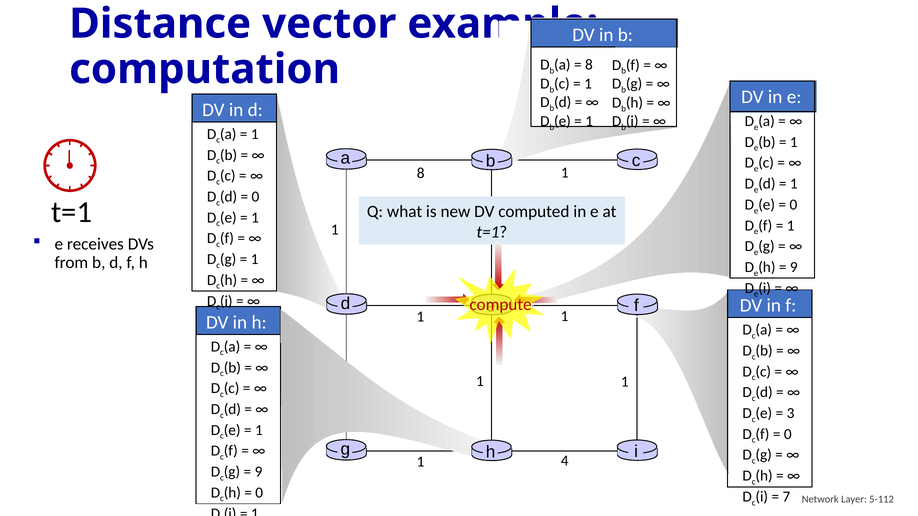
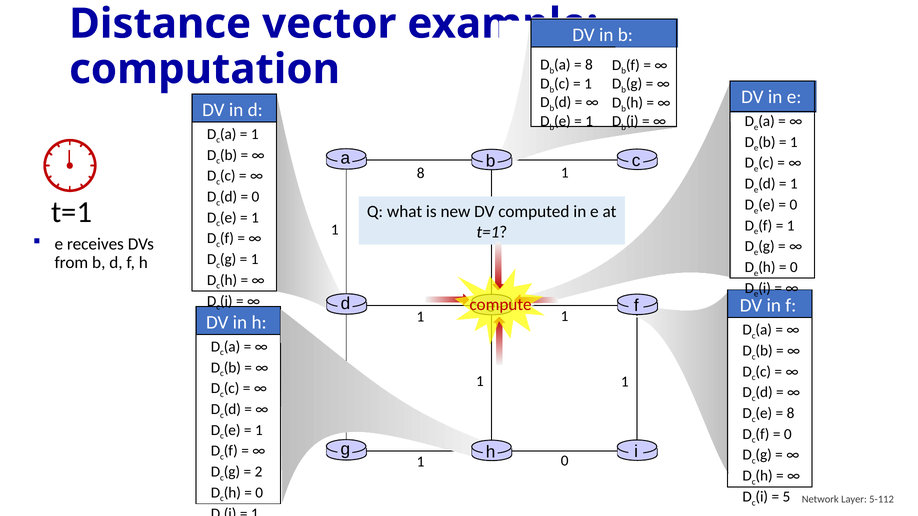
9 at (794, 267): 9 -> 0
3 at (791, 414): 3 -> 8
4 at (565, 461): 4 -> 0
9 at (259, 472): 9 -> 2
7: 7 -> 5
